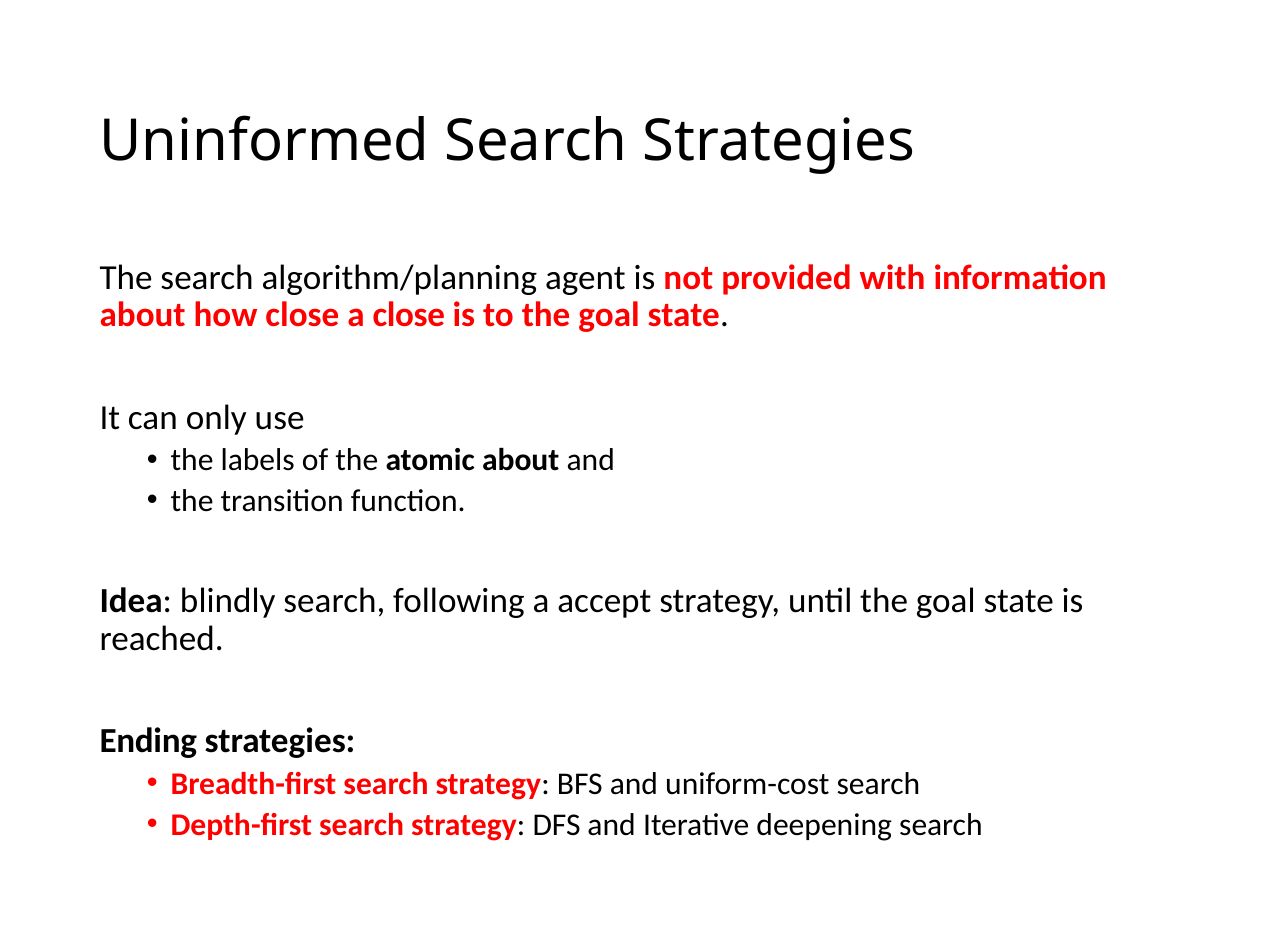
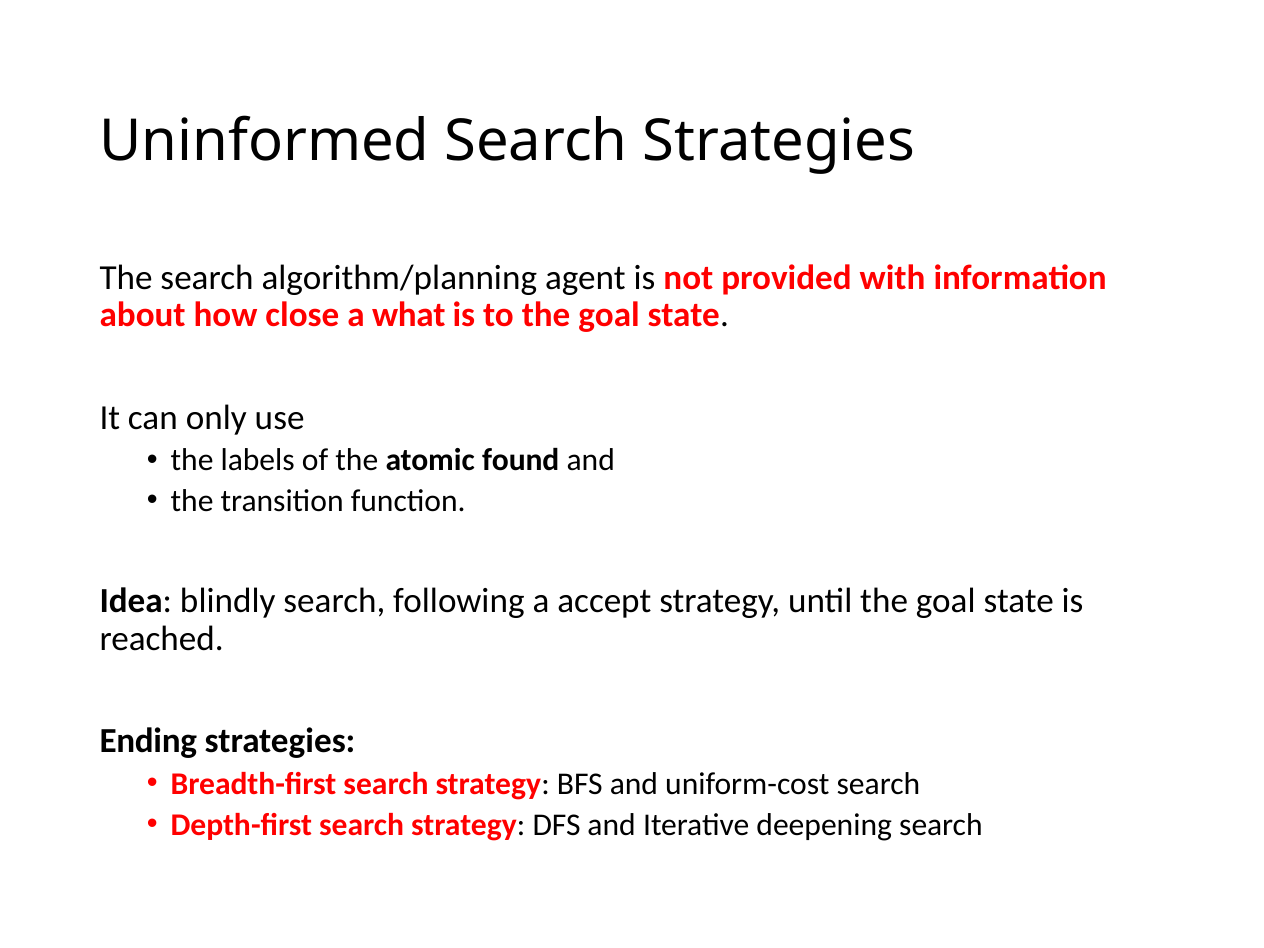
a close: close -> what
atomic about: about -> found
